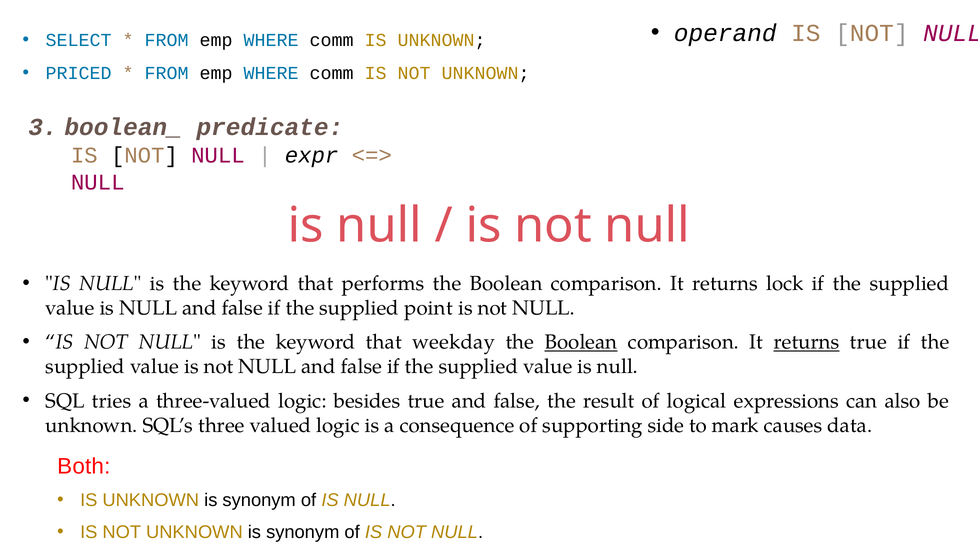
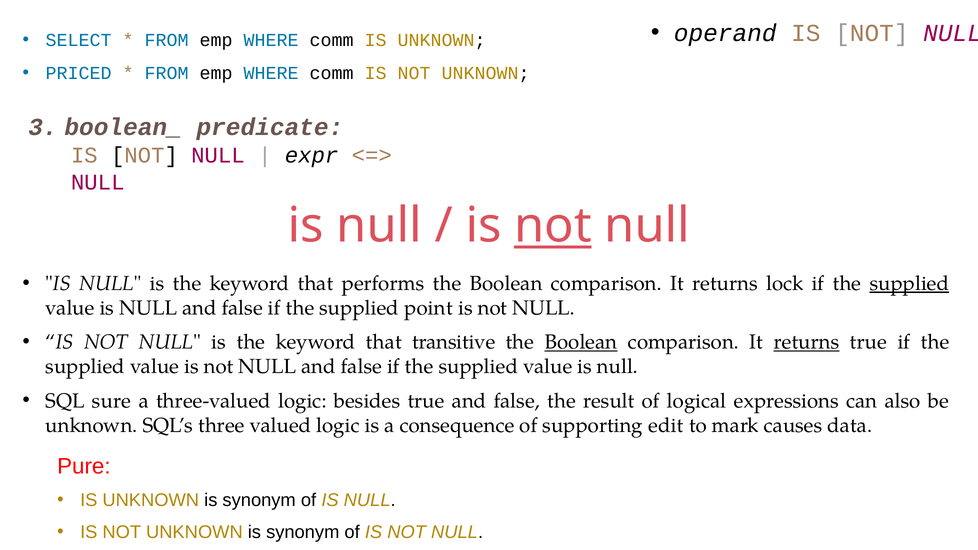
not at (553, 226) underline: none -> present
supplied at (909, 284) underline: none -> present
weekday: weekday -> transitive
tries: tries -> sure
side: side -> edit
Both: Both -> Pure
